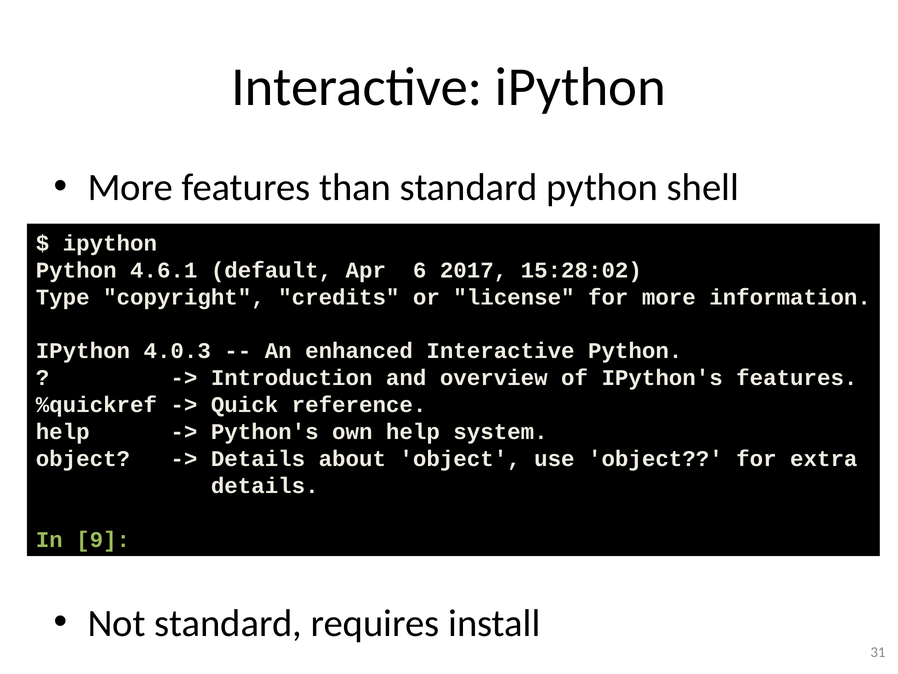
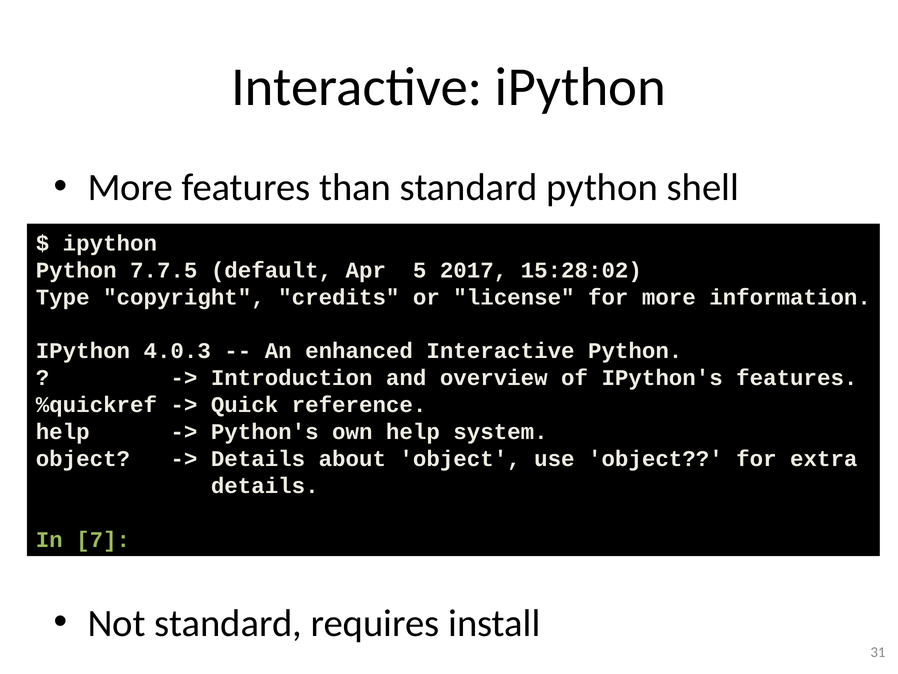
4.6.1: 4.6.1 -> 7.7.5
6: 6 -> 5
9: 9 -> 7
